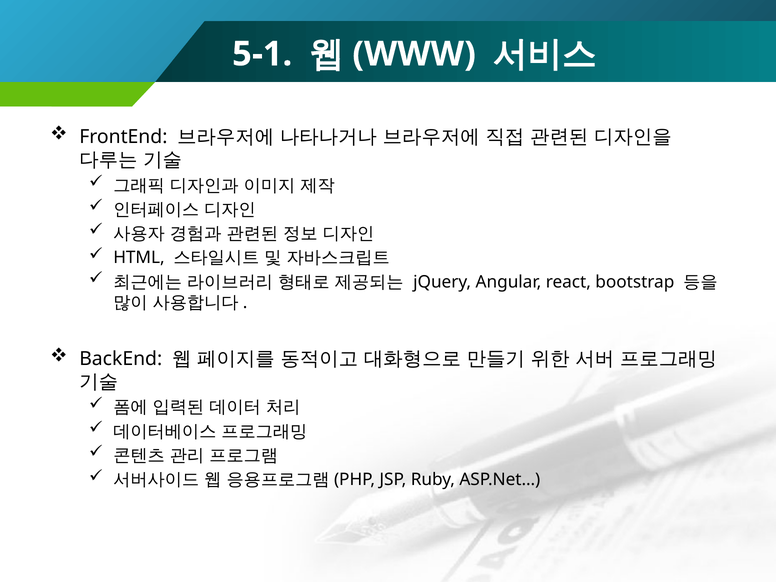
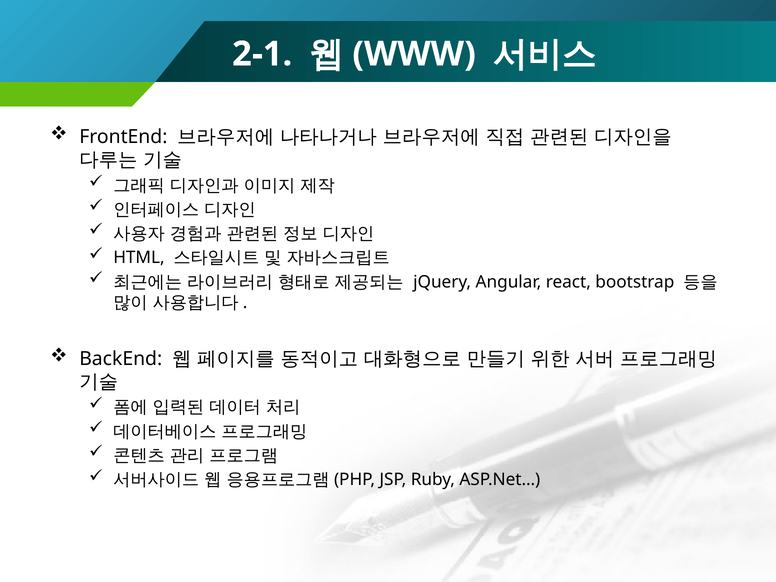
5-1: 5-1 -> 2-1
